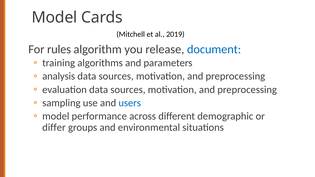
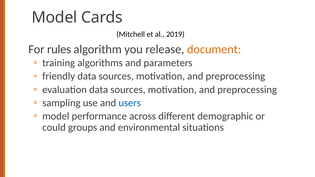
document colour: blue -> orange
analysis: analysis -> friendly
differ: differ -> could
